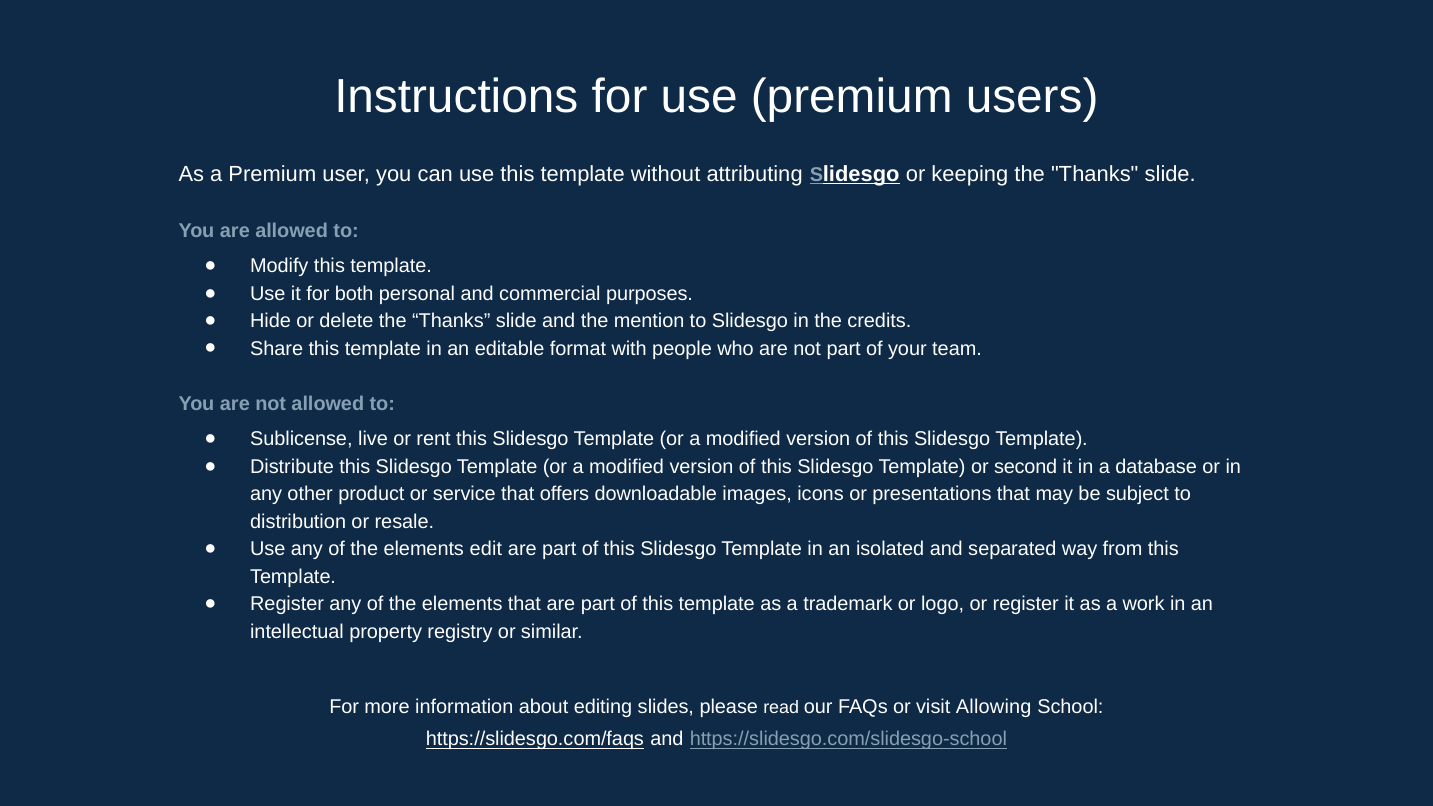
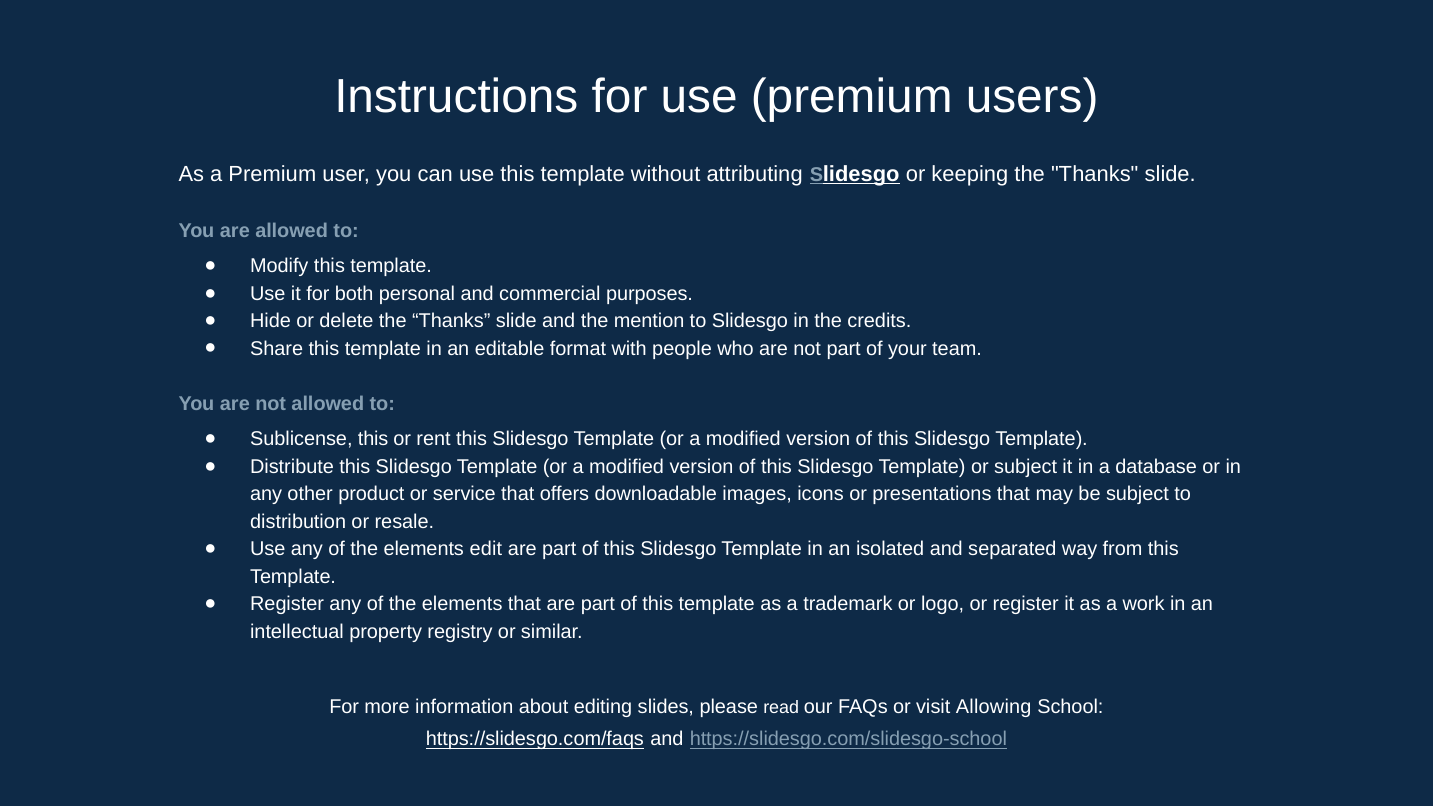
Sublicense live: live -> this
or second: second -> subject
